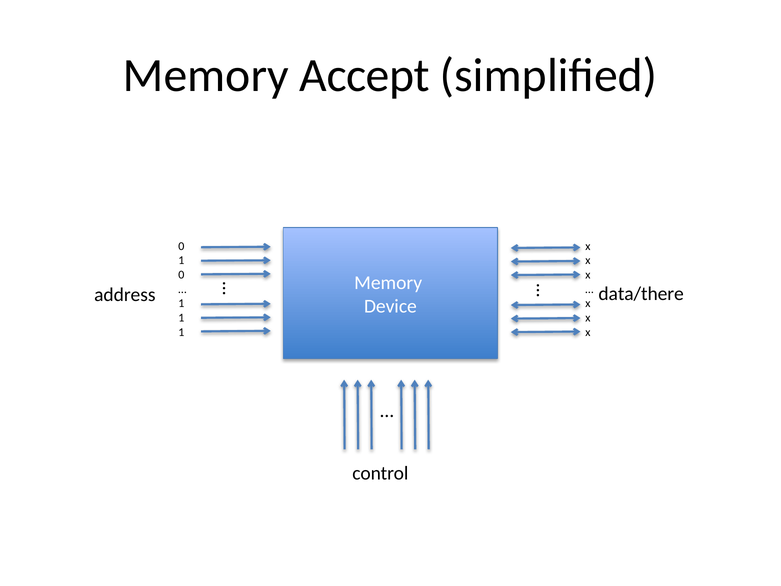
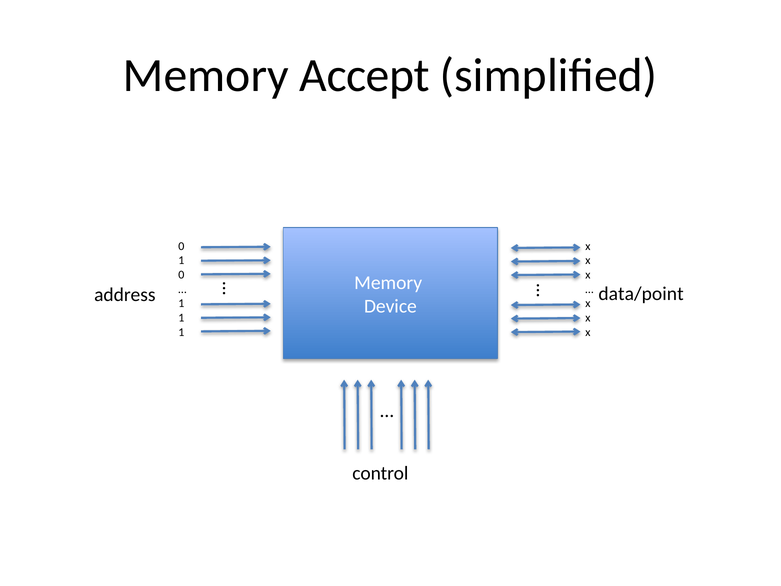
data/there: data/there -> data/point
